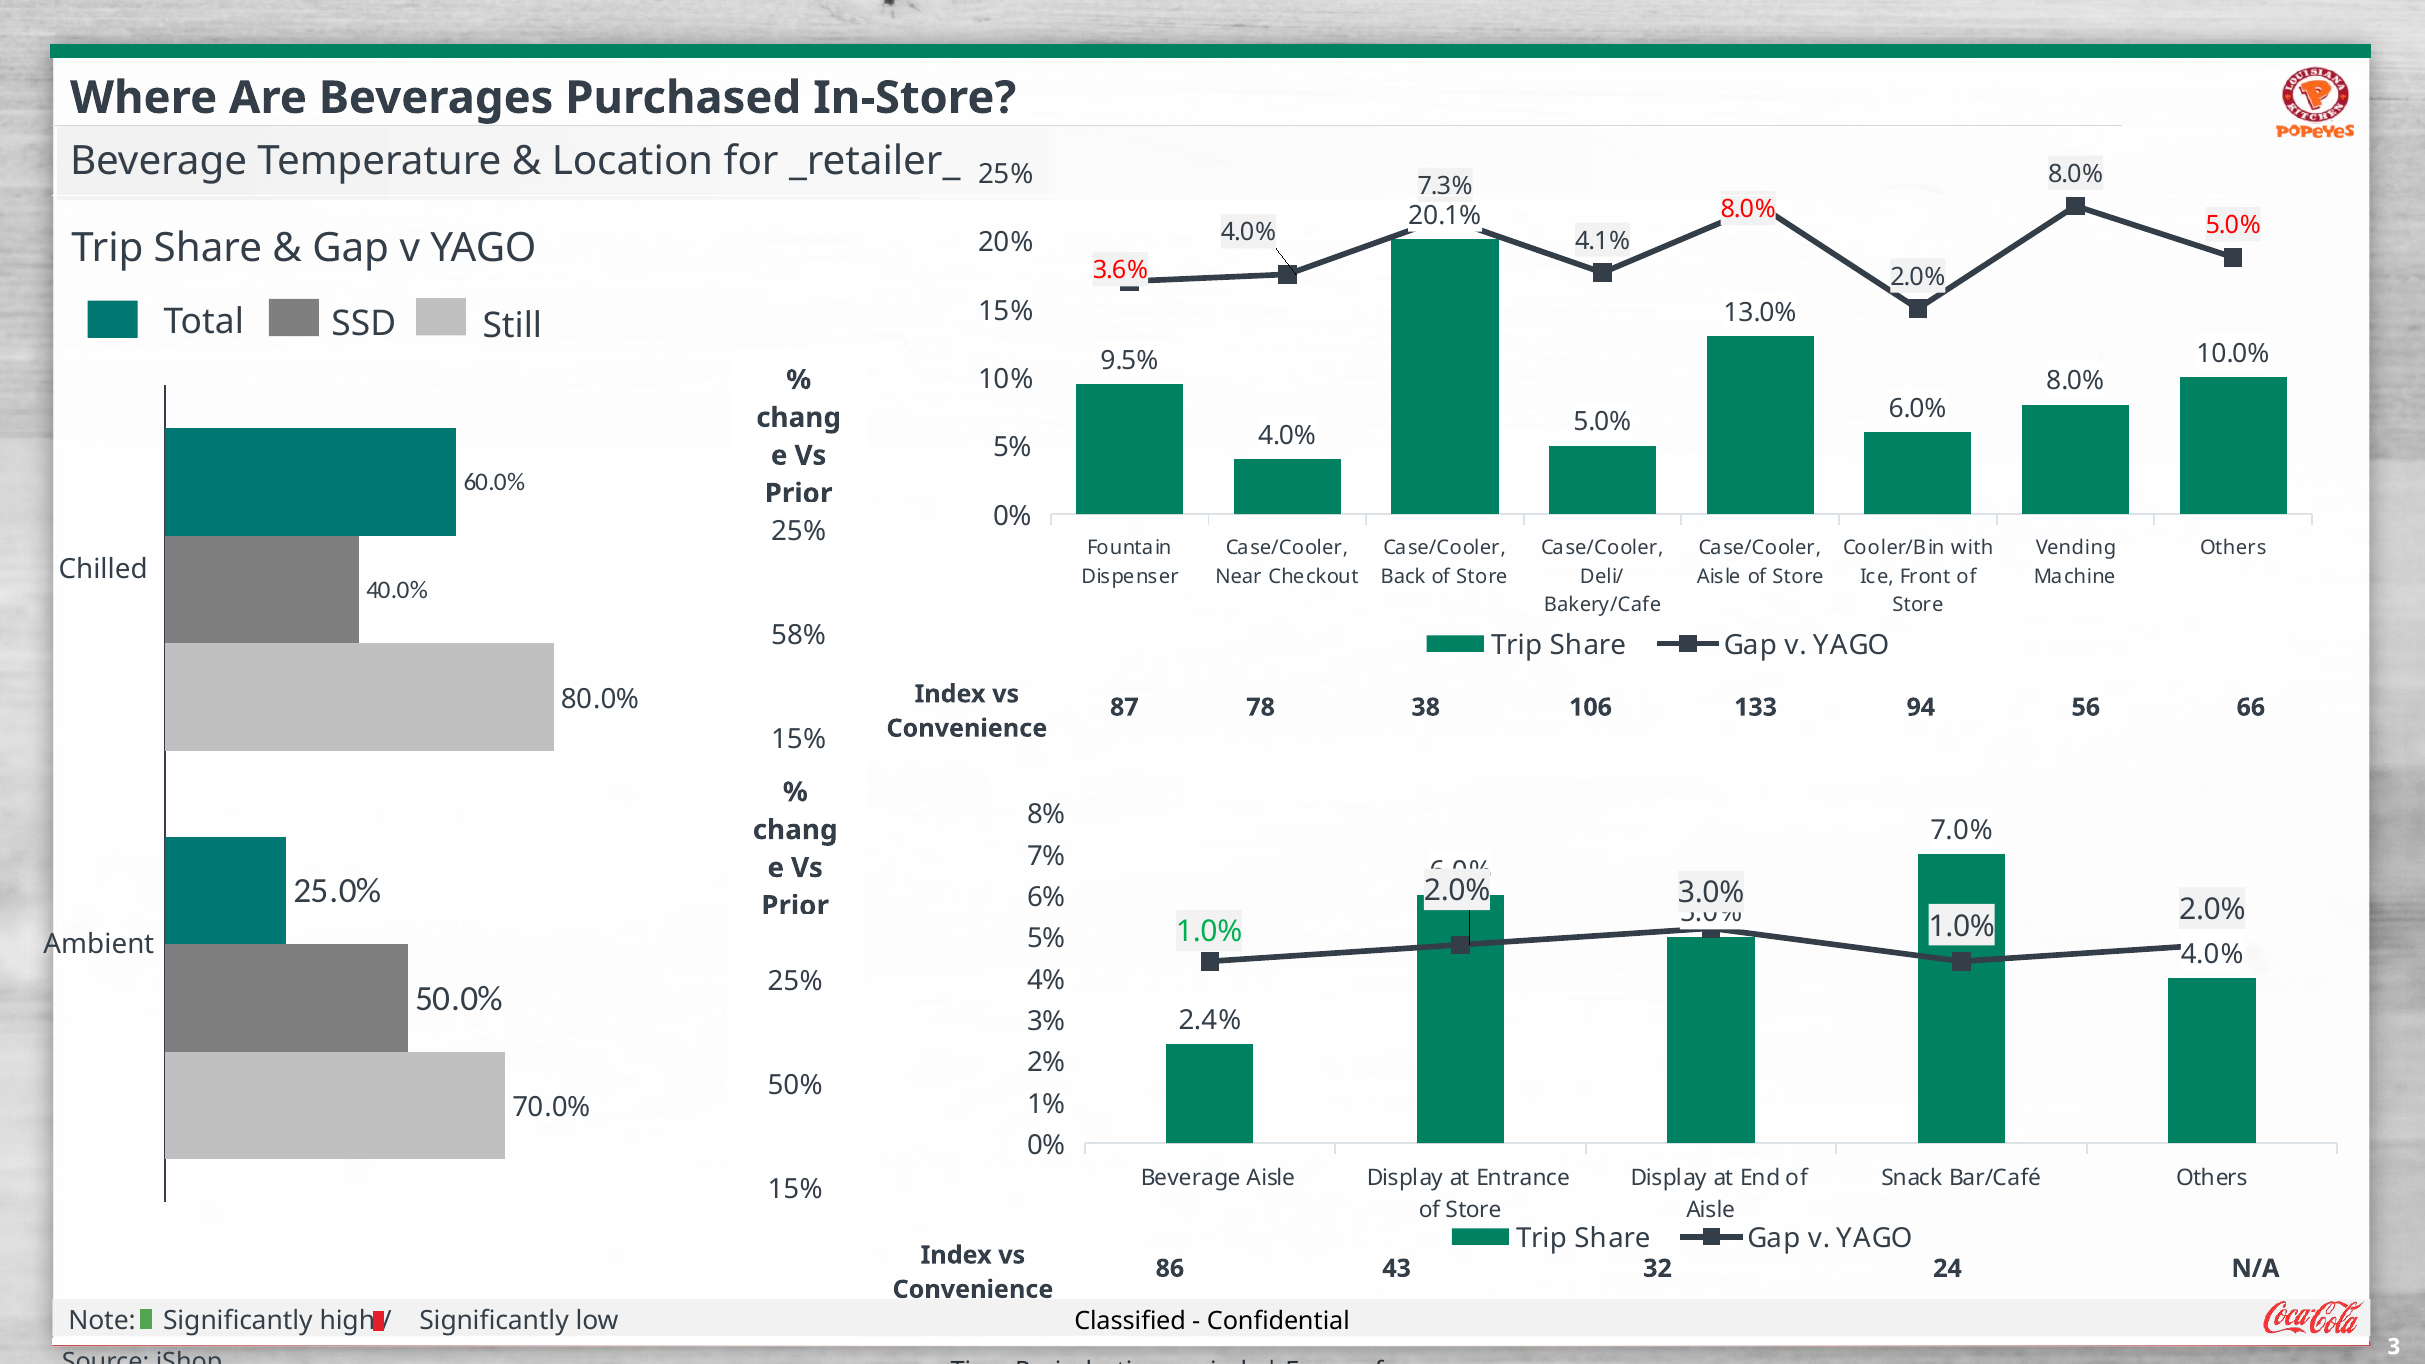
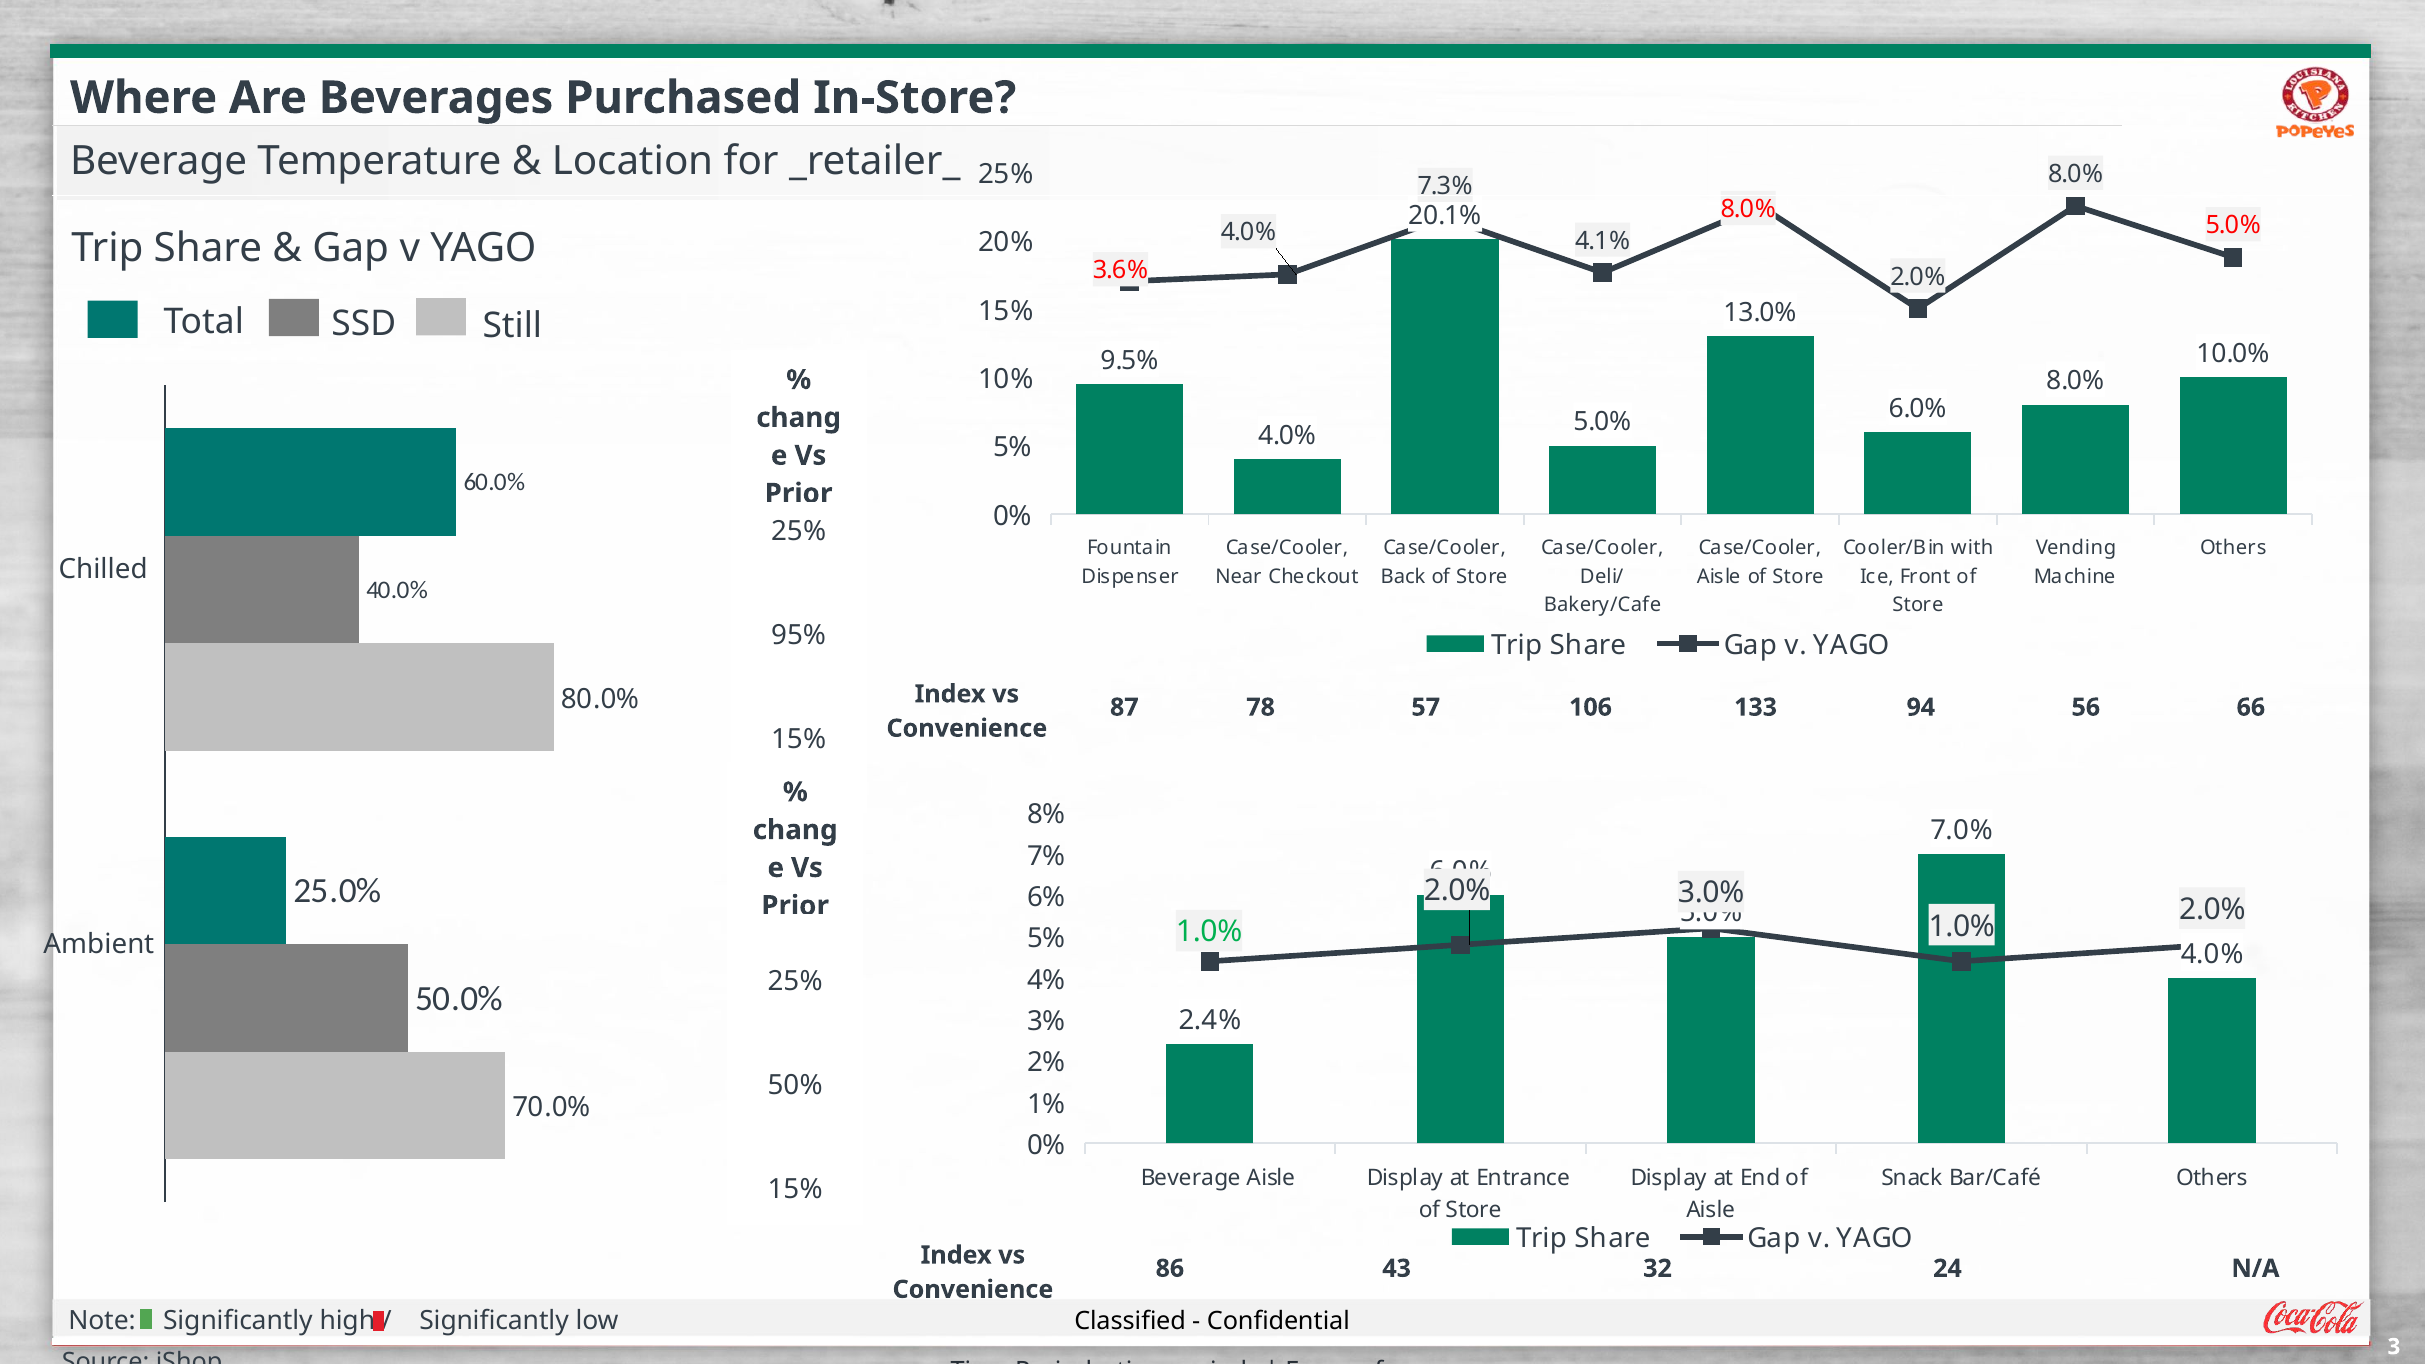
58%: 58% -> 95%
38: 38 -> 57
